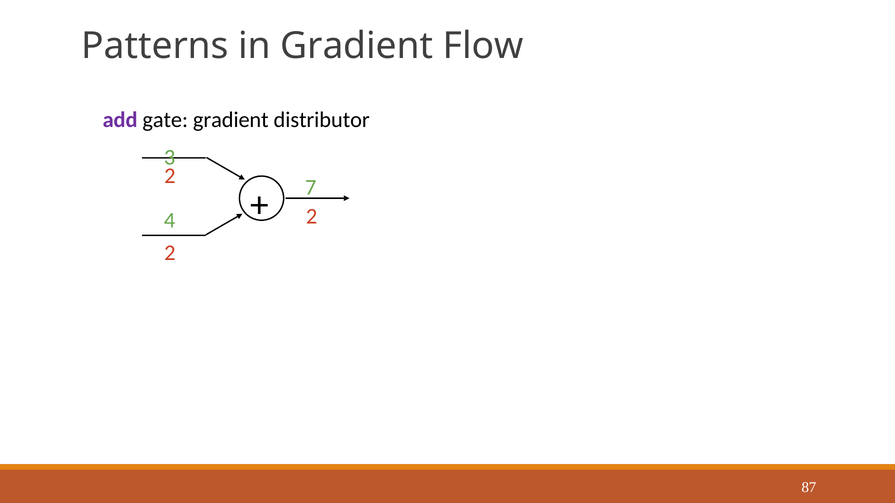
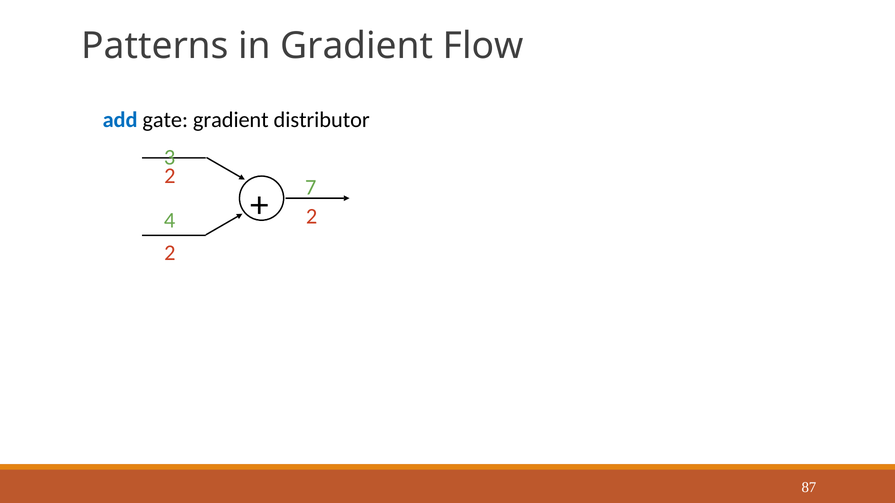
add colour: purple -> blue
